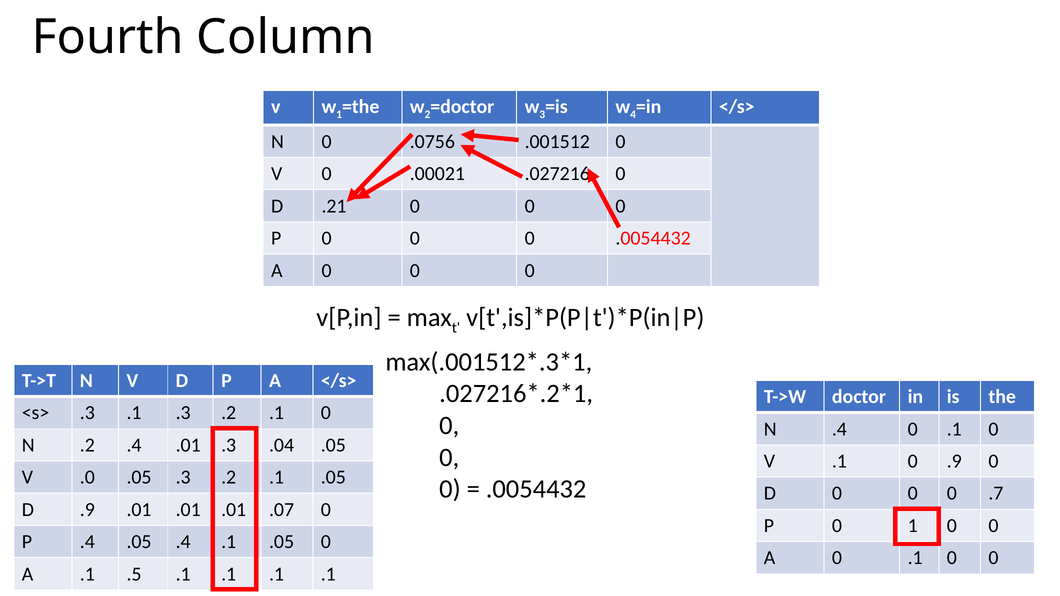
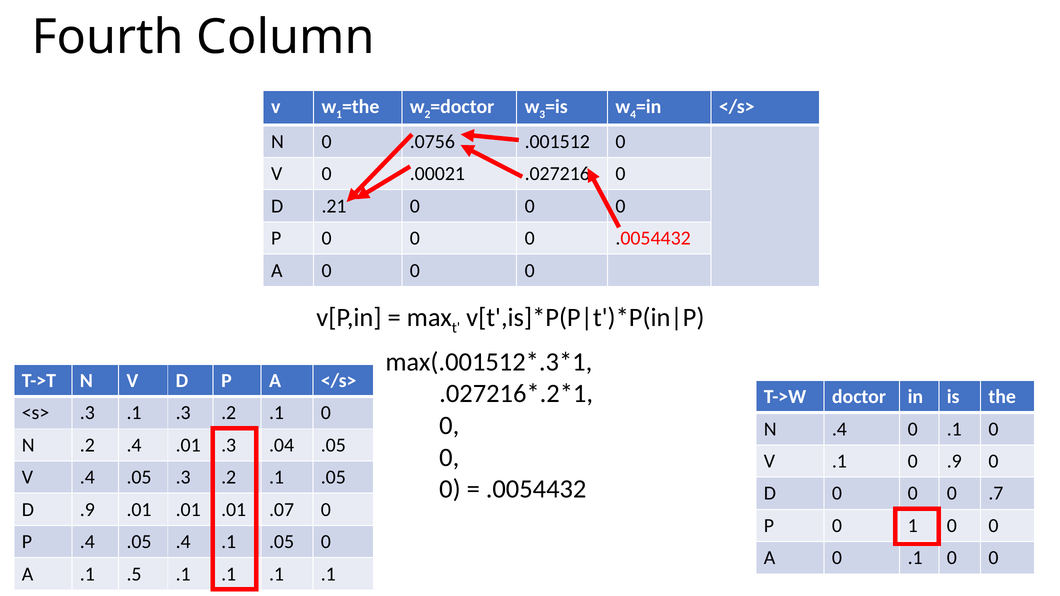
V .0: .0 -> .4
